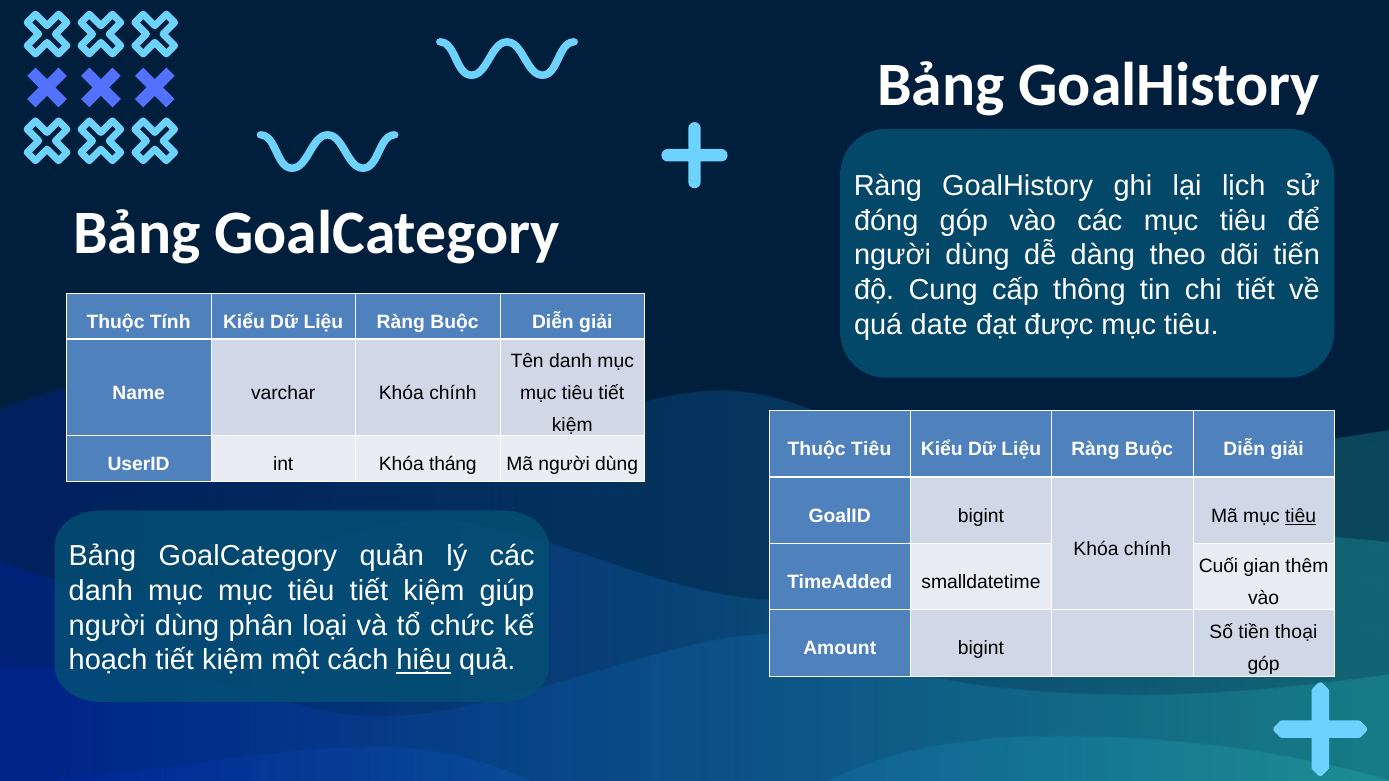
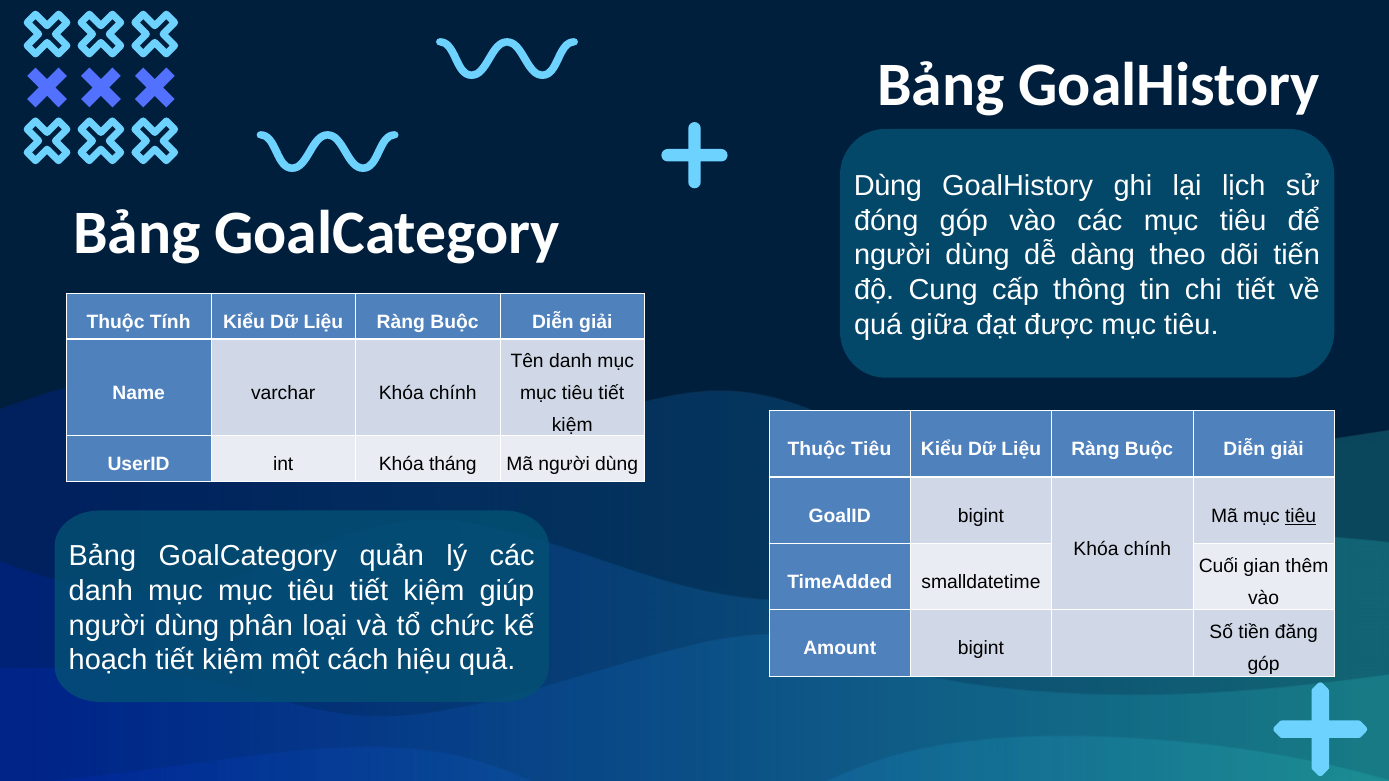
Ràng at (888, 186): Ràng -> Dùng
date: date -> giữa
thoại: thoại -> đăng
hiệu underline: present -> none
